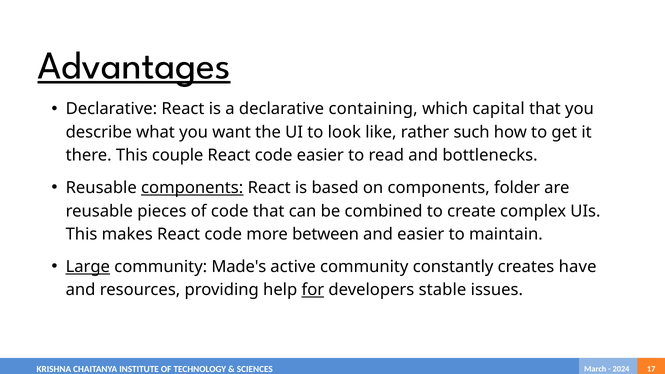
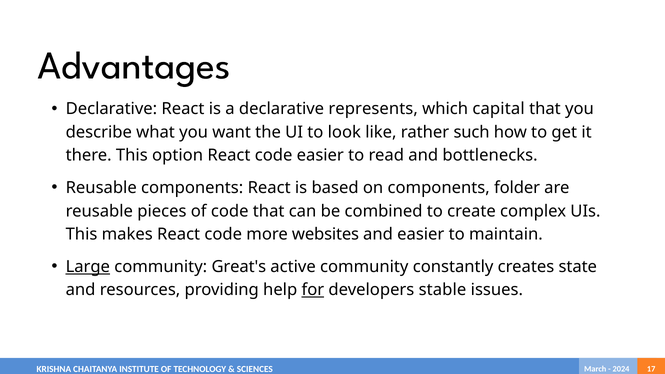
Advantages underline: present -> none
containing: containing -> represents
couple: couple -> option
components at (192, 188) underline: present -> none
between: between -> websites
Made's: Made's -> Great's
have: have -> state
